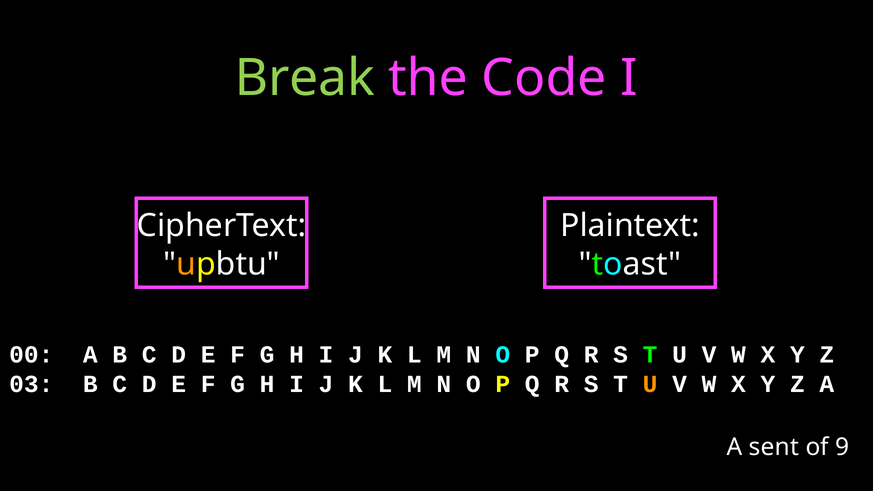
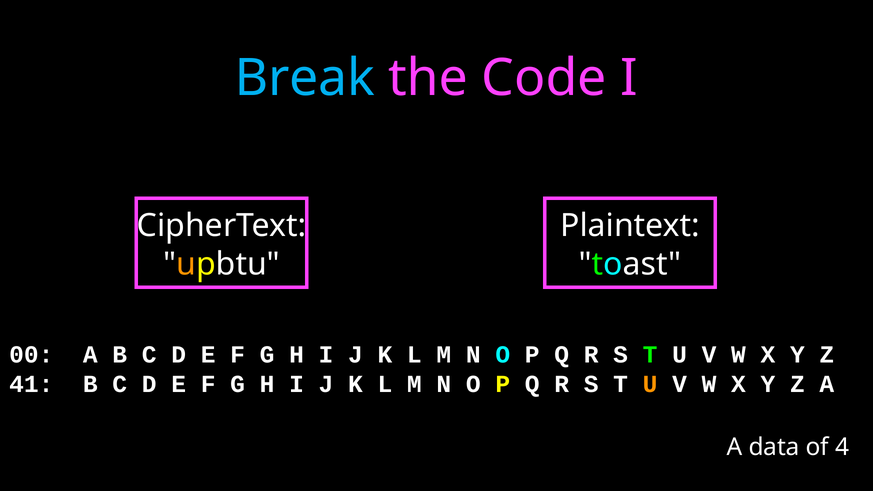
Break colour: light green -> light blue
03: 03 -> 41
sent: sent -> data
9: 9 -> 4
